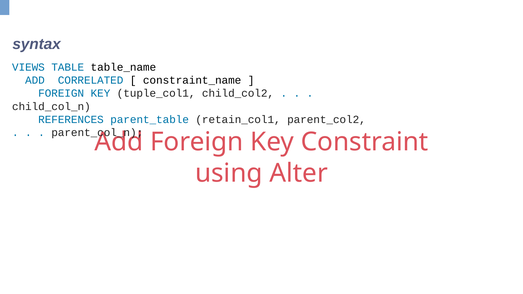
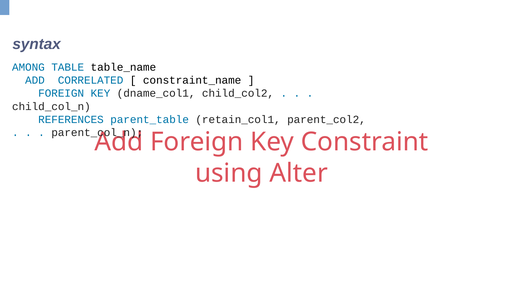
VIEWS: VIEWS -> AMONG
tuple_col1: tuple_col1 -> dname_col1
